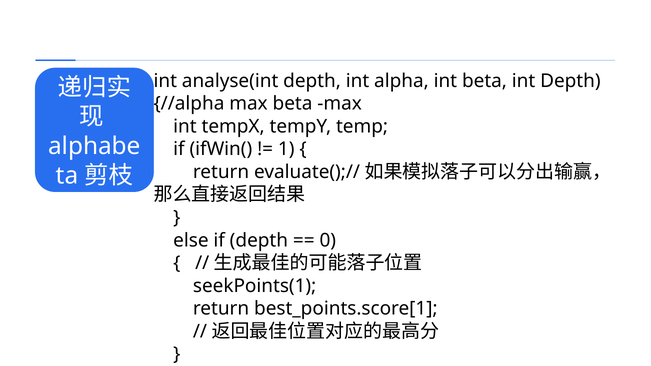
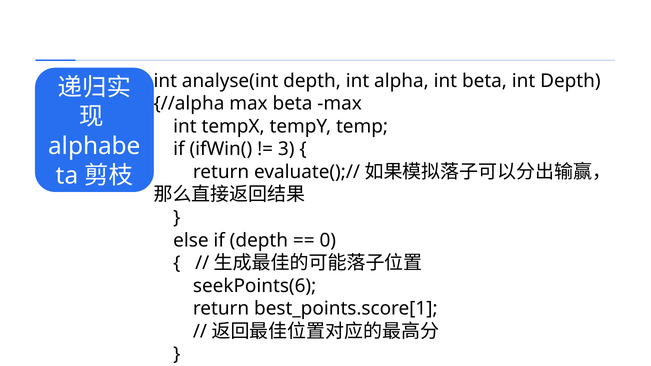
1: 1 -> 3
seekPoints(1: seekPoints(1 -> seekPoints(6
